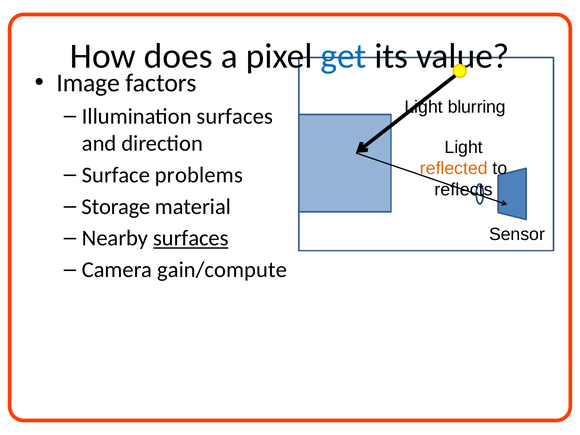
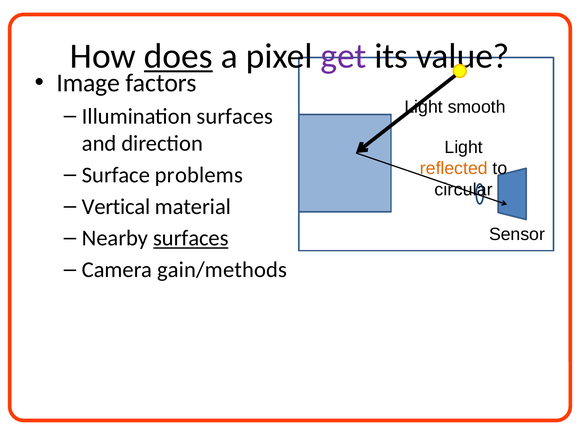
does underline: none -> present
get colour: blue -> purple
blurring: blurring -> smooth
reflects: reflects -> circular
Storage: Storage -> Vertical
gain/compute: gain/compute -> gain/methods
